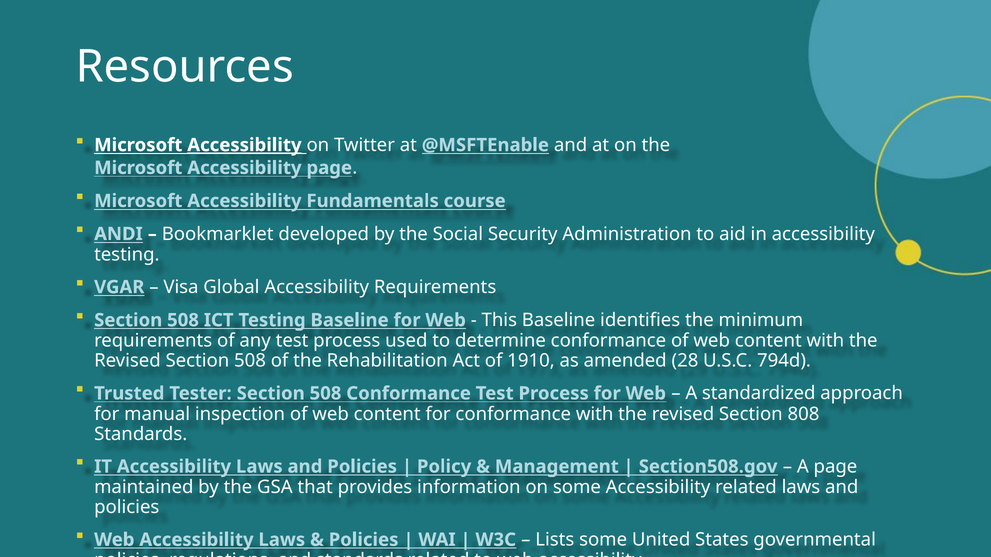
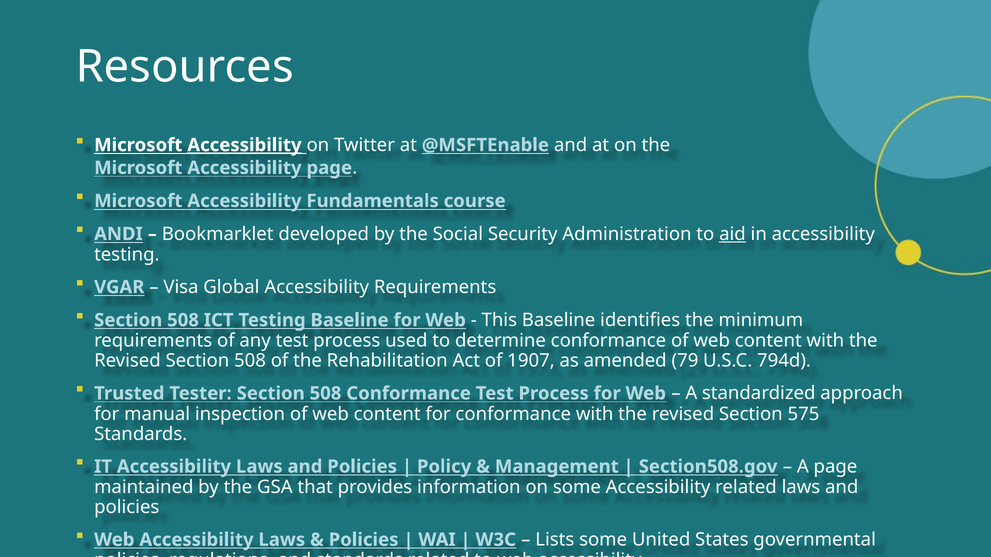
aid underline: none -> present
1910: 1910 -> 1907
28: 28 -> 79
808: 808 -> 575
